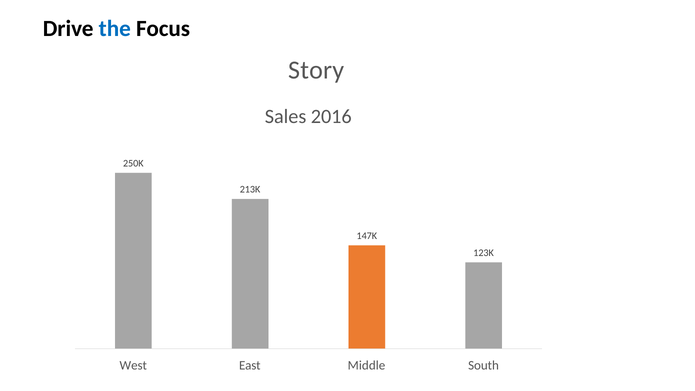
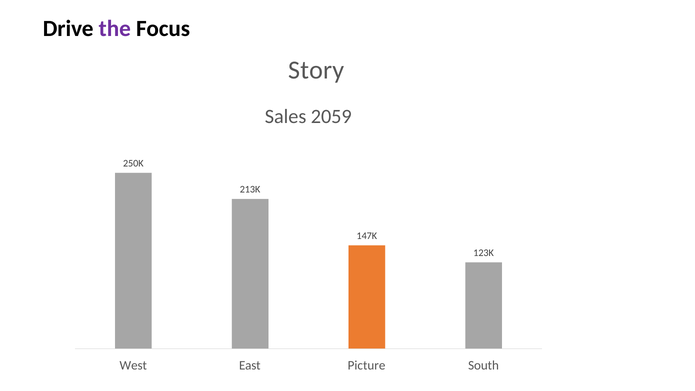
the colour: blue -> purple
2016: 2016 -> 2059
Middle: Middle -> Picture
